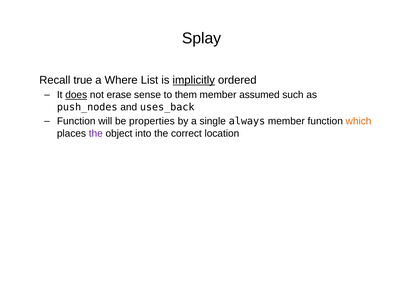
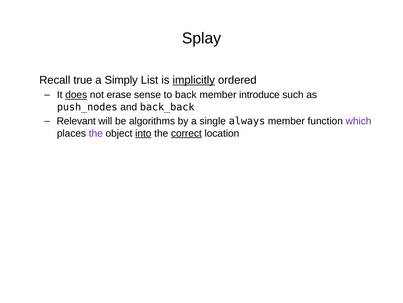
Where: Where -> Simply
them: them -> back
assumed: assumed -> introduce
uses_back: uses_back -> back_back
Function at (76, 121): Function -> Relevant
properties: properties -> algorithms
which colour: orange -> purple
into underline: none -> present
correct underline: none -> present
